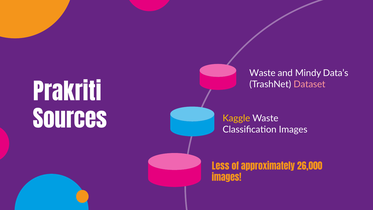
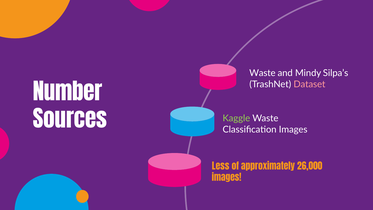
Data’s: Data’s -> Silpa’s
Prakriti: Prakriti -> Number
Kaggle colour: yellow -> light green
